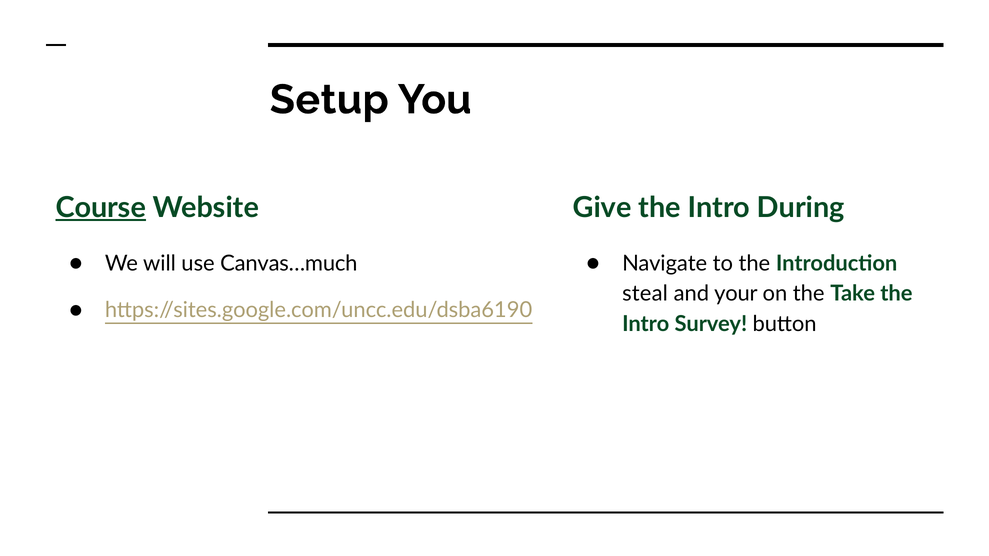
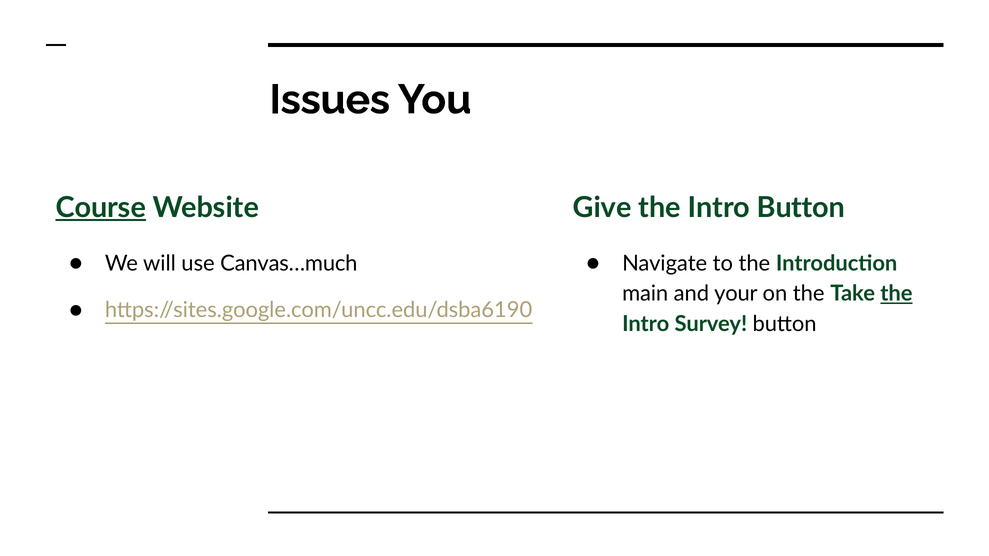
Setup: Setup -> Issues
Intro During: During -> Button
steal: steal -> main
the at (896, 294) underline: none -> present
